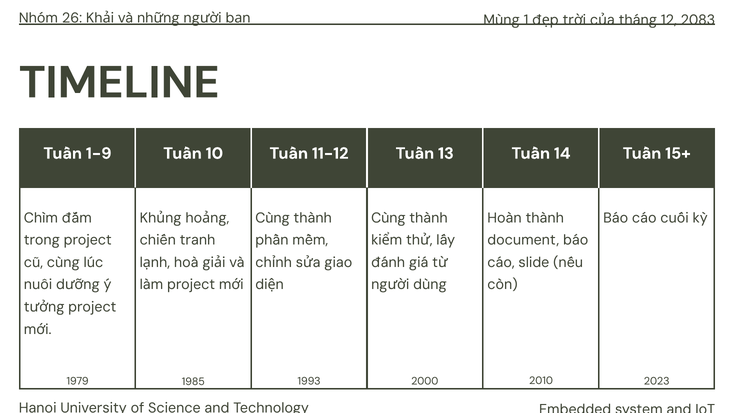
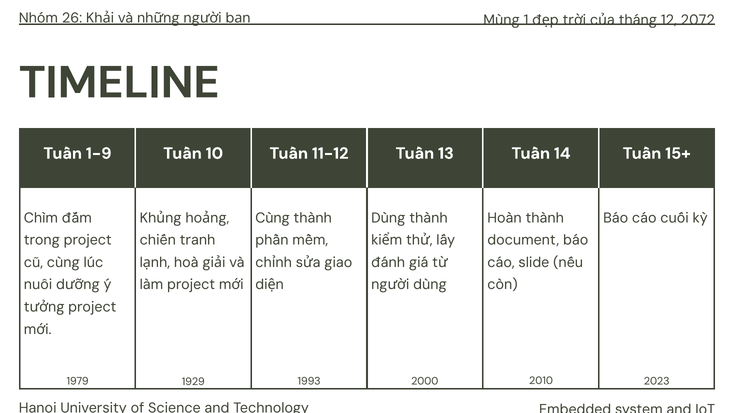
2083: 2083 -> 2072
Cùng at (388, 218): Cùng -> Dùng
1985: 1985 -> 1929
